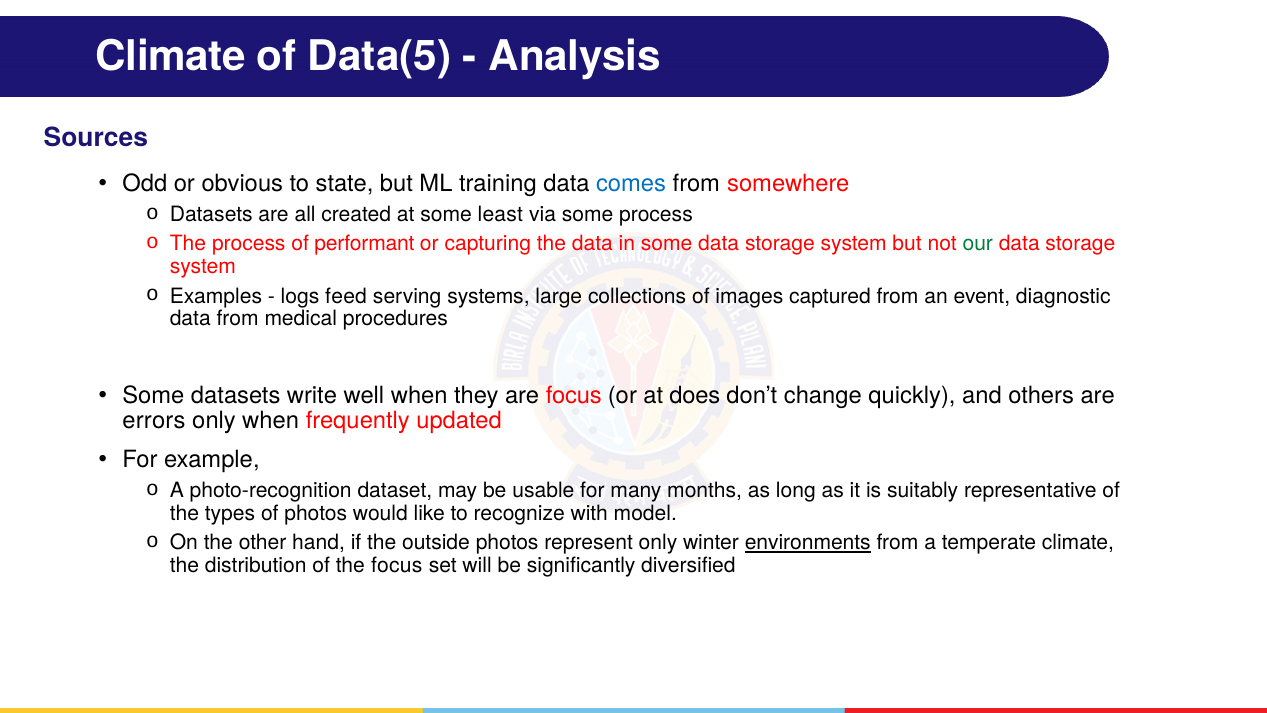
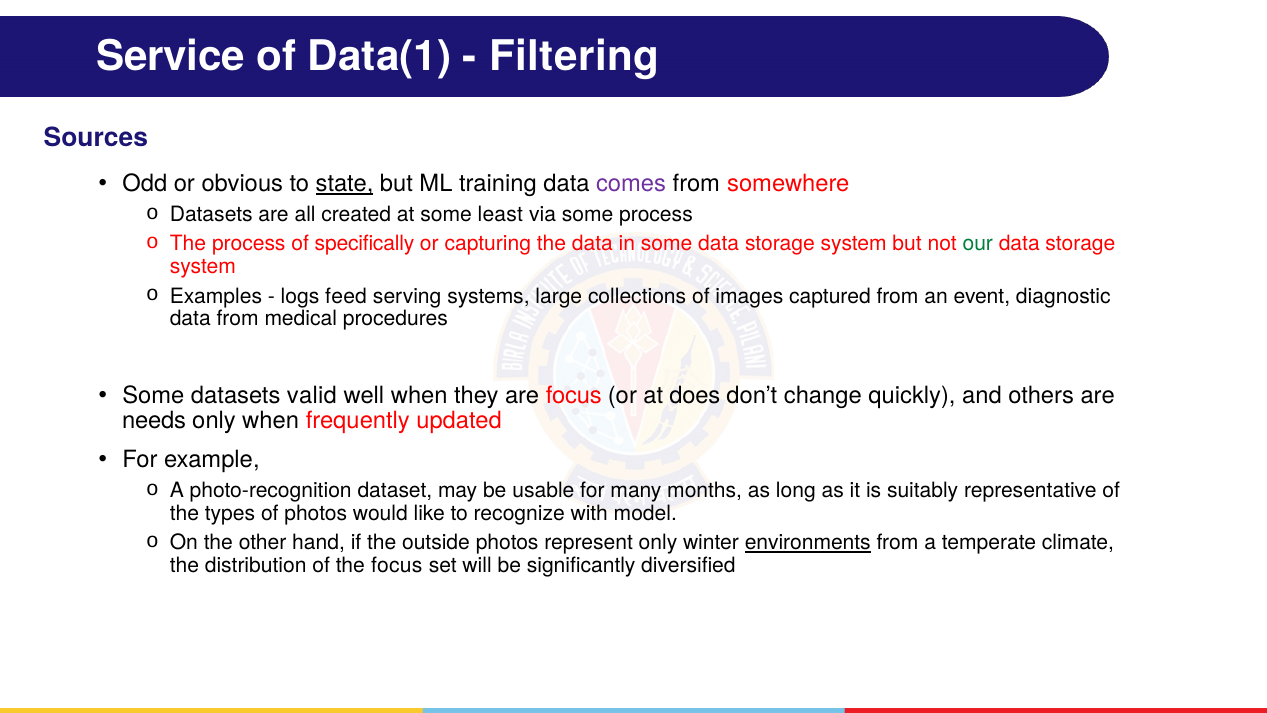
Climate at (171, 56): Climate -> Service
Data(5: Data(5 -> Data(1
Analysis: Analysis -> Filtering
state underline: none -> present
comes colour: blue -> purple
performant: performant -> specifically
write: write -> valid
errors: errors -> needs
